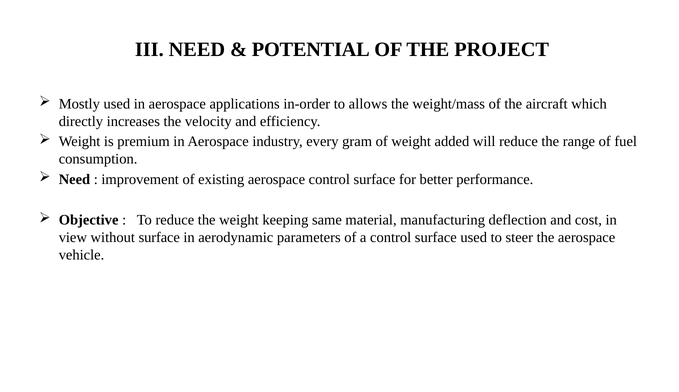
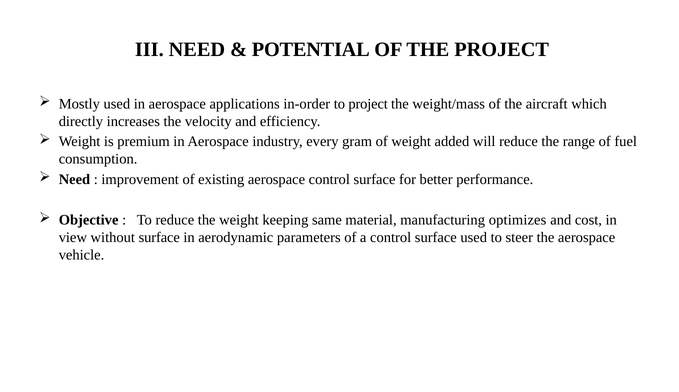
to allows: allows -> project
deflection: deflection -> optimizes
